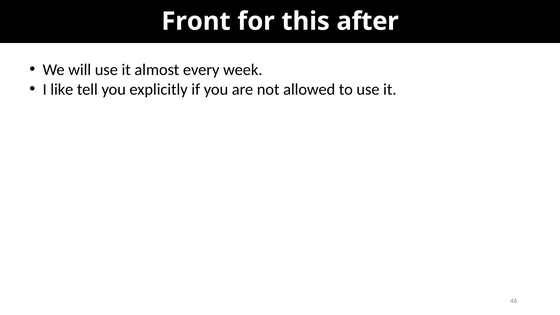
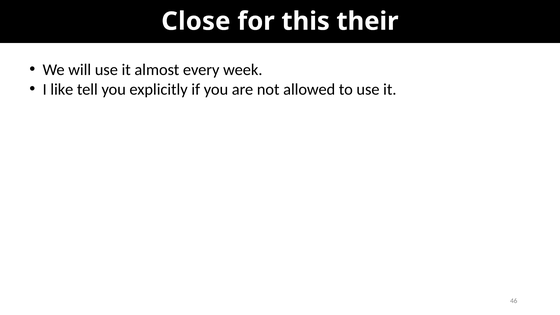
Front: Front -> Close
after: after -> their
